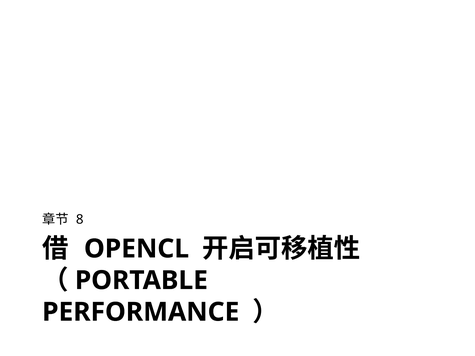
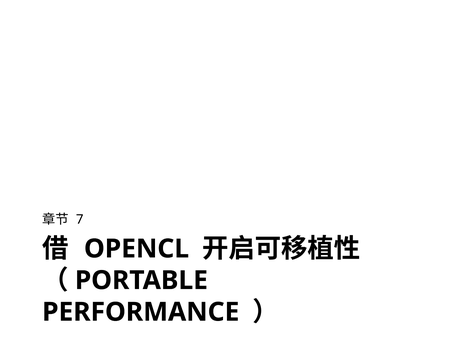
8: 8 -> 7
